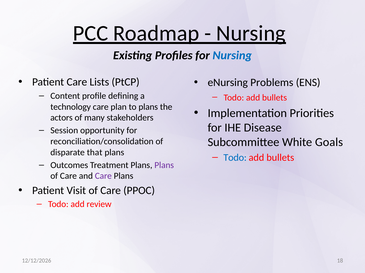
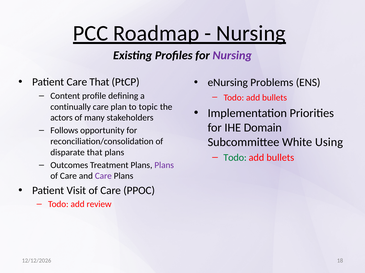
Nursing at (232, 56) colour: blue -> purple
Care Lists: Lists -> That
technology: technology -> continually
to plans: plans -> topic
Disease: Disease -> Domain
Session: Session -> Follows
Goals: Goals -> Using
Todo at (235, 158) colour: blue -> green
